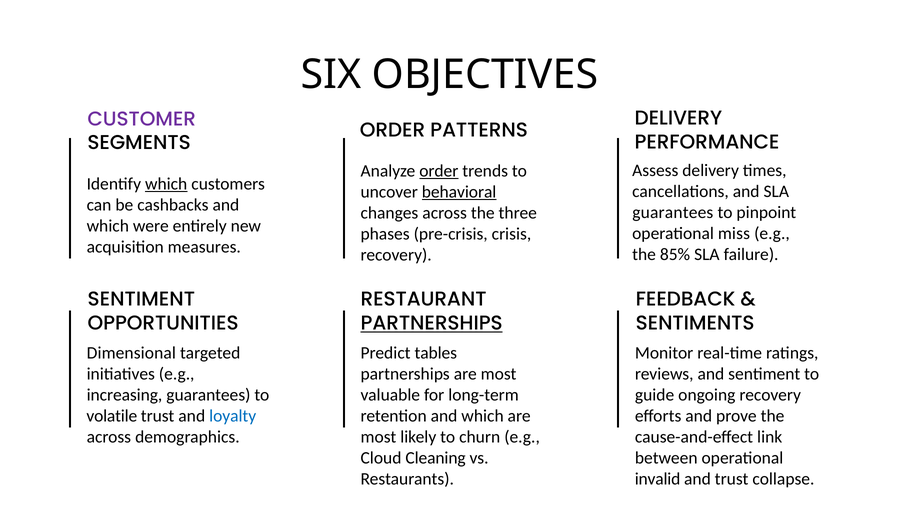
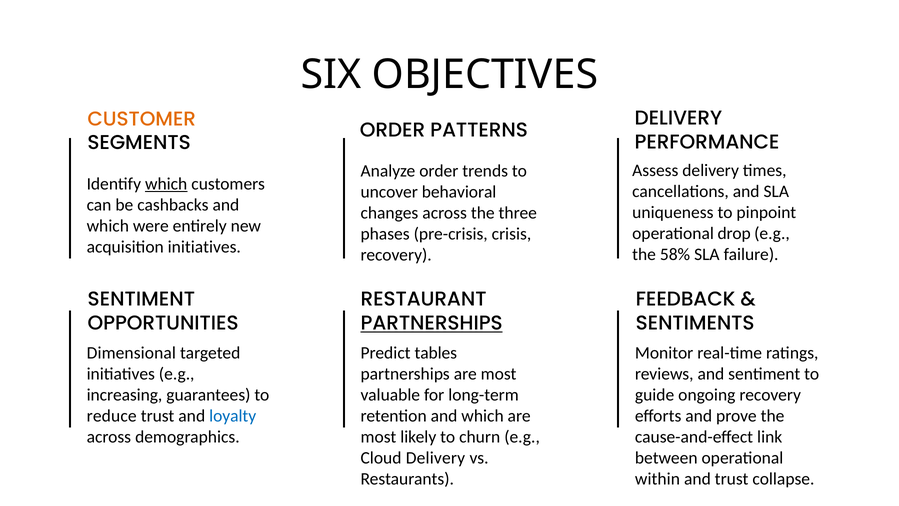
CUSTOMER colour: purple -> orange
order at (439, 171) underline: present -> none
behavioral underline: present -> none
guarantees at (673, 212): guarantees -> uniqueness
miss: miss -> drop
acquisition measures: measures -> initiatives
85%: 85% -> 58%
volatile: volatile -> reduce
Cloud Cleaning: Cleaning -> Delivery
invalid: invalid -> within
